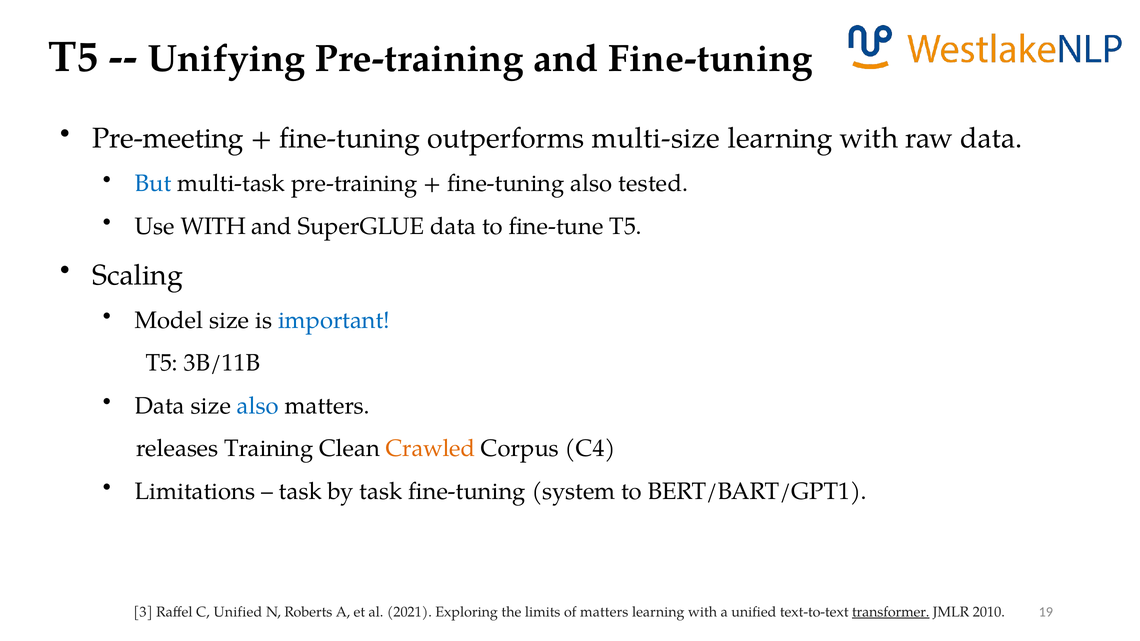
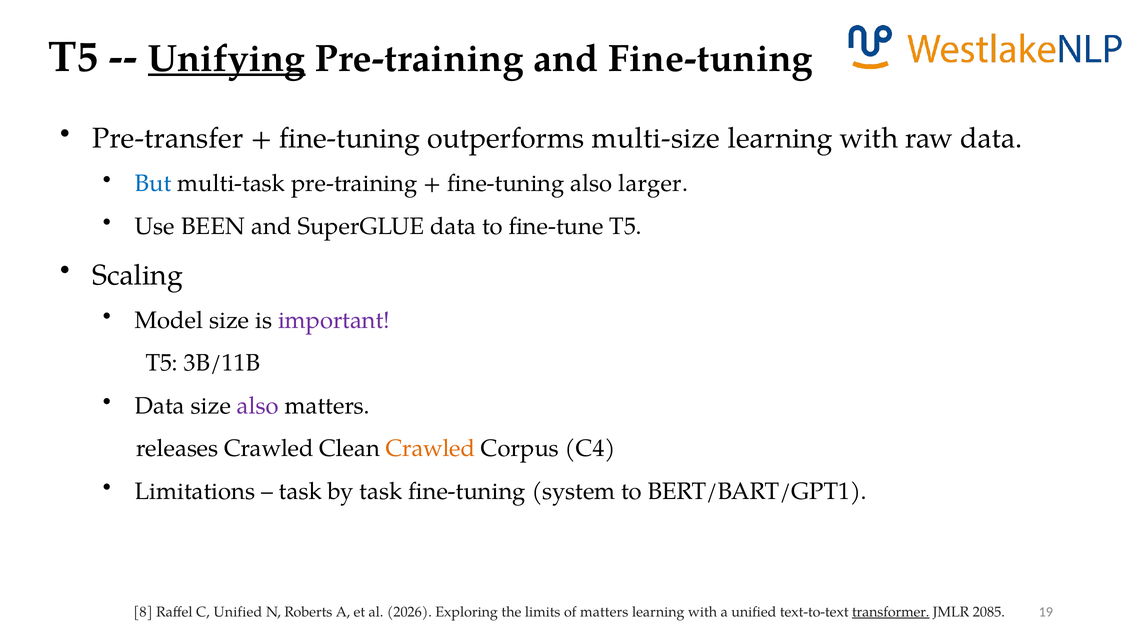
Unifying underline: none -> present
Pre-meeting: Pre-meeting -> Pre-transfer
tested: tested -> larger
Use WITH: WITH -> BEEN
important colour: blue -> purple
also at (258, 406) colour: blue -> purple
releases Training: Training -> Crawled
3: 3 -> 8
2021: 2021 -> 2026
2010: 2010 -> 2085
